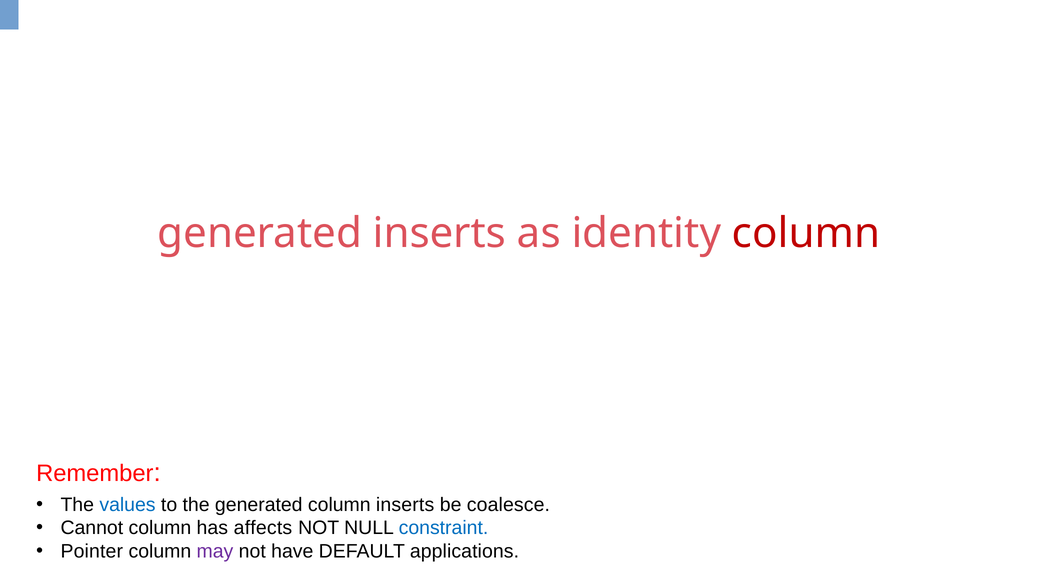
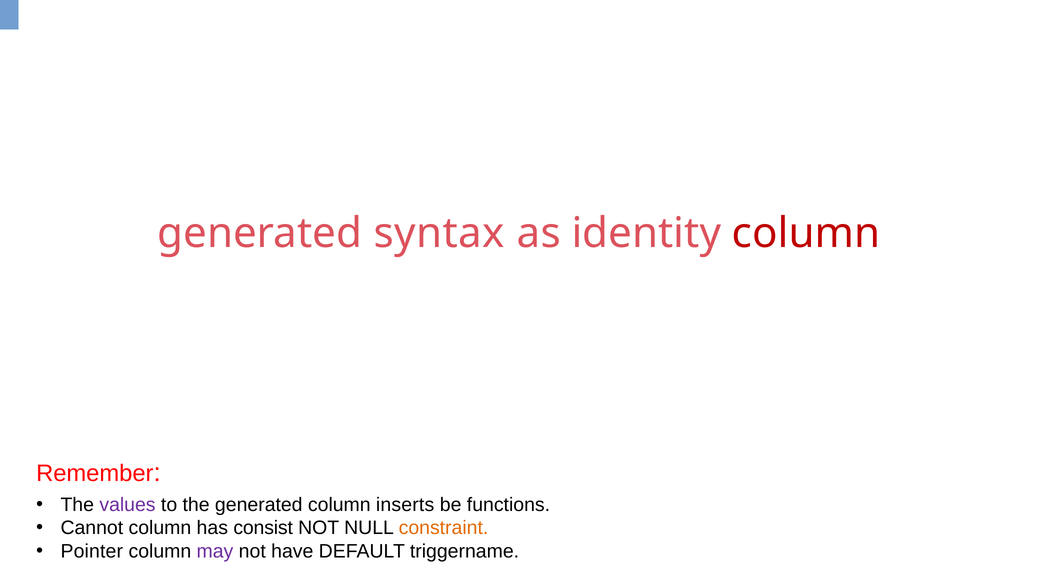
generated inserts: inserts -> syntax
values colour: blue -> purple
coalesce: coalesce -> functions
affects: affects -> consist
constraint colour: blue -> orange
applications: applications -> triggername
